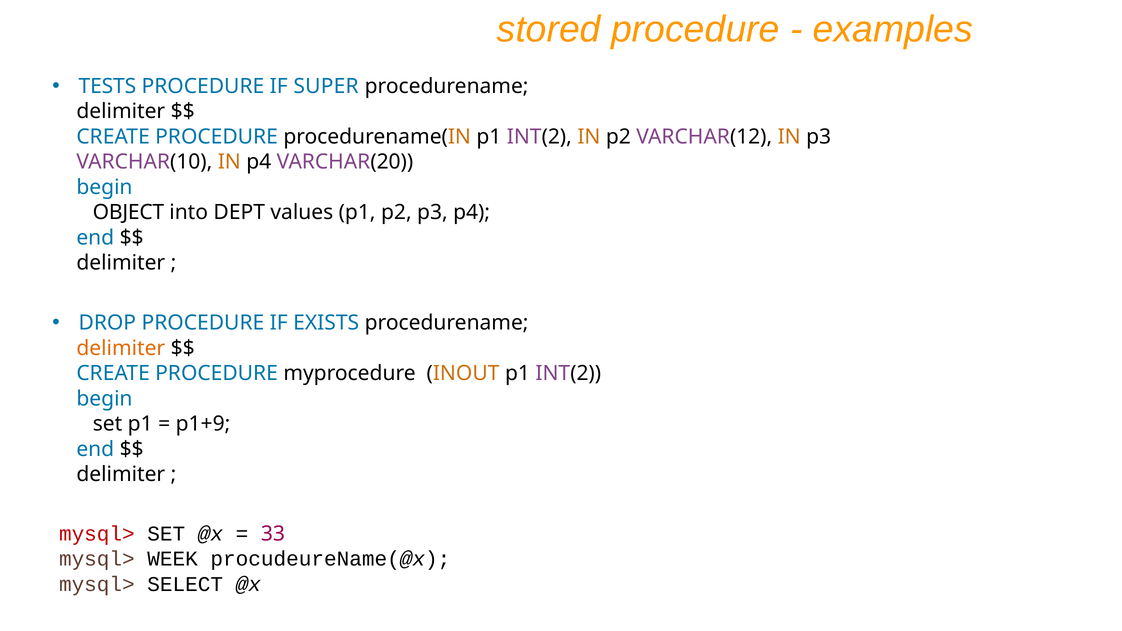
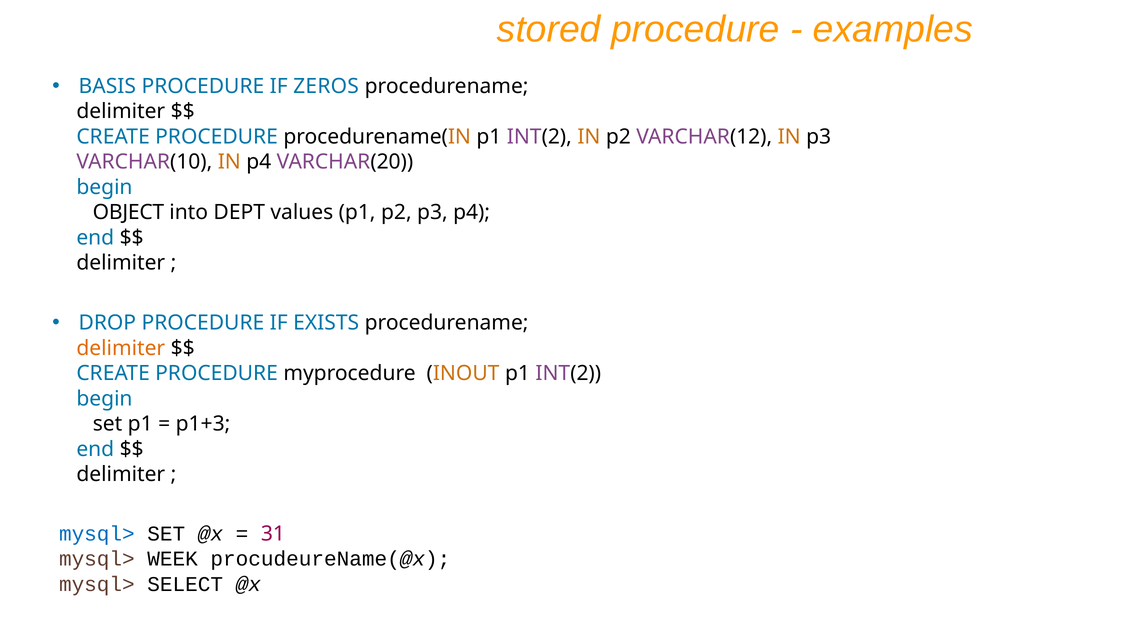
TESTS: TESTS -> BASIS
SUPER: SUPER -> ZEROS
p1+9: p1+9 -> p1+3
mysql> at (97, 534) colour: red -> blue
33: 33 -> 31
